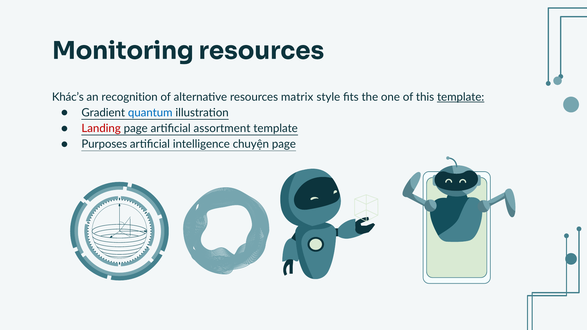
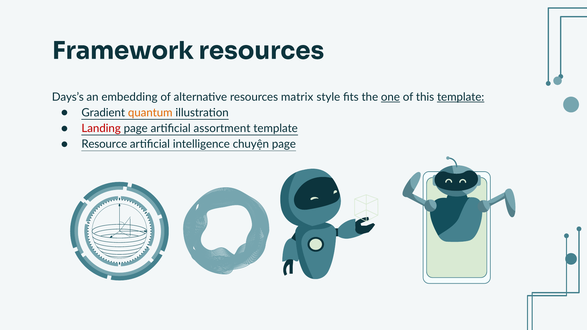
Monitoring: Monitoring -> Framework
Khác’s: Khác’s -> Days’s
recognition: recognition -> embedding
one underline: none -> present
quantum colour: blue -> orange
Purposes: Purposes -> Resource
